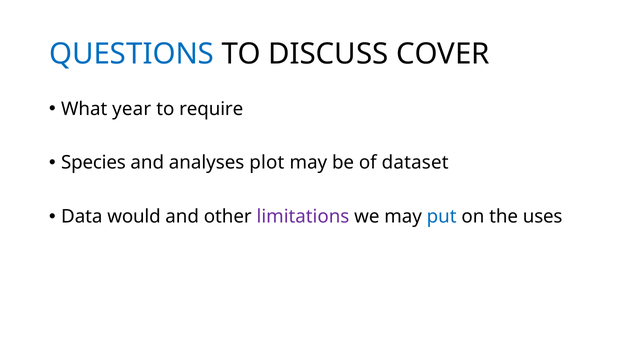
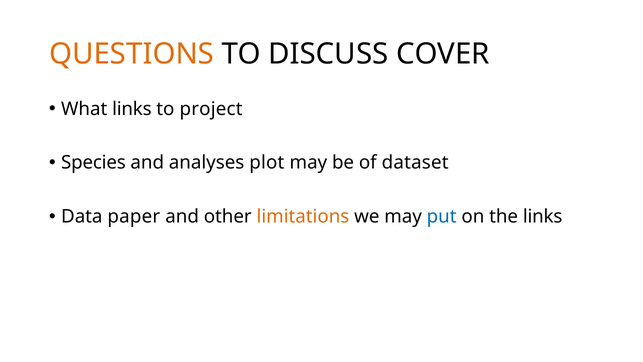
QUESTIONS colour: blue -> orange
What year: year -> links
require: require -> project
would: would -> paper
limitations colour: purple -> orange
the uses: uses -> links
